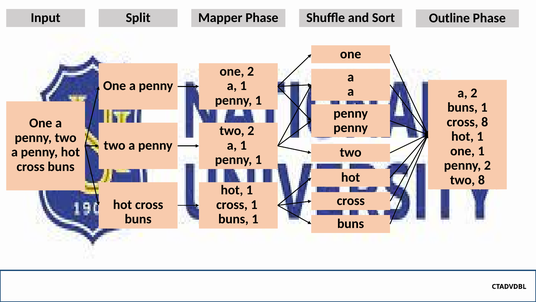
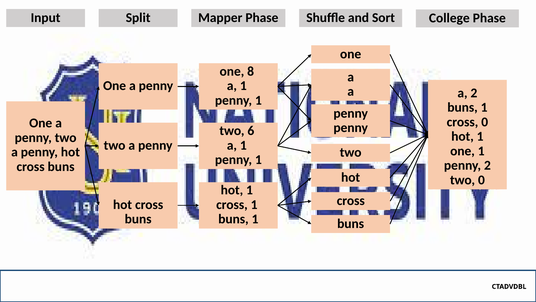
Outline: Outline -> College
one 2: 2 -> 8
cross 8: 8 -> 0
two 2: 2 -> 6
two 8: 8 -> 0
